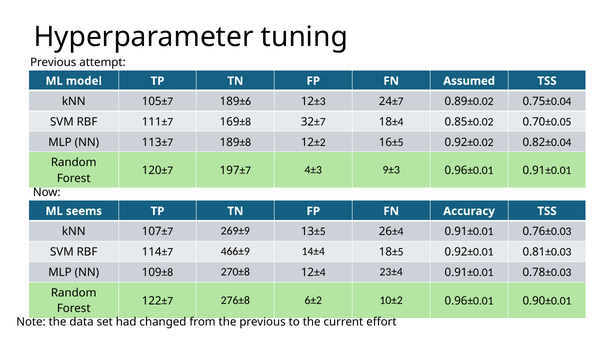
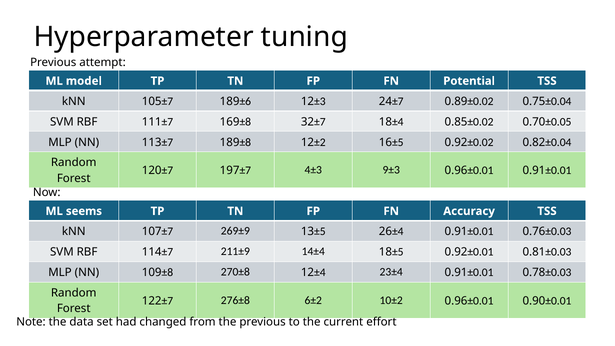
Assumed: Assumed -> Potential
466±9: 466±9 -> 211±9
